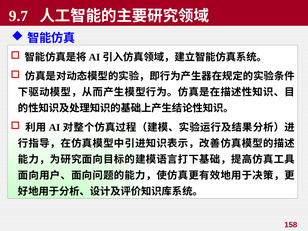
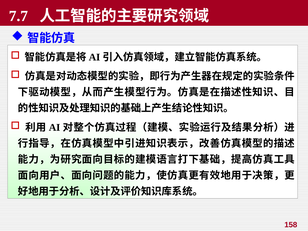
9.7: 9.7 -> 7.7
